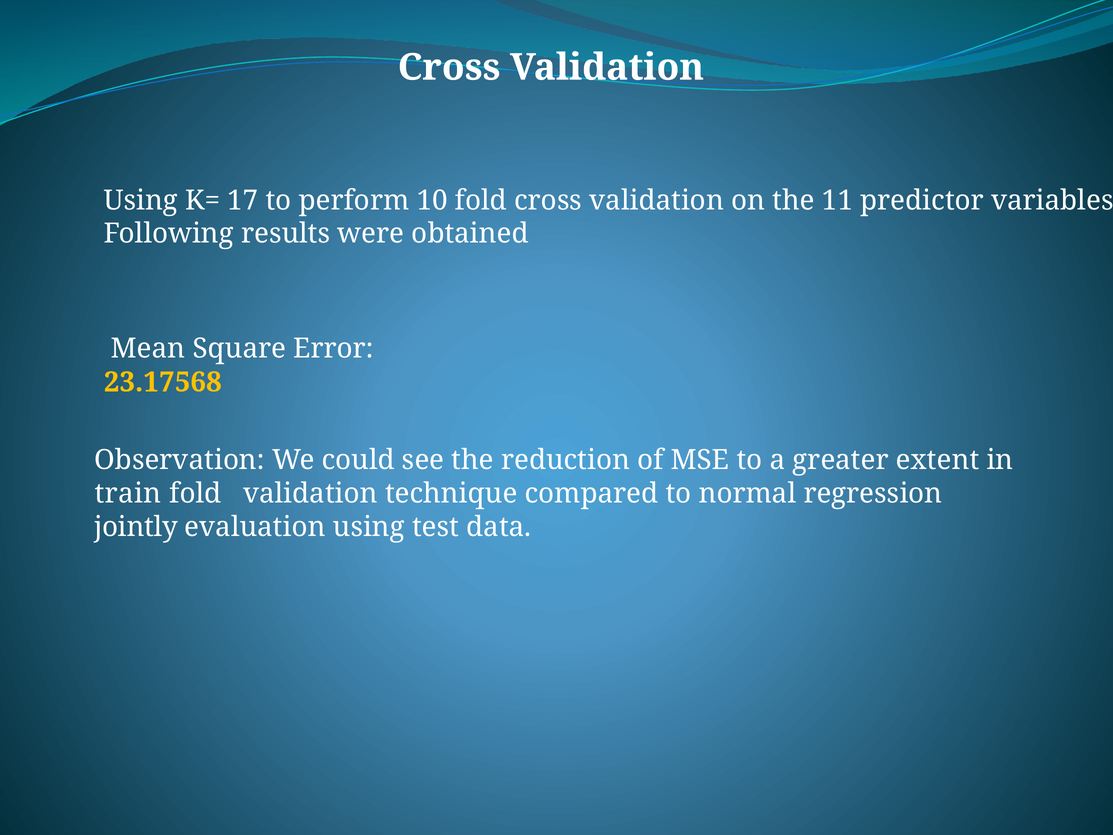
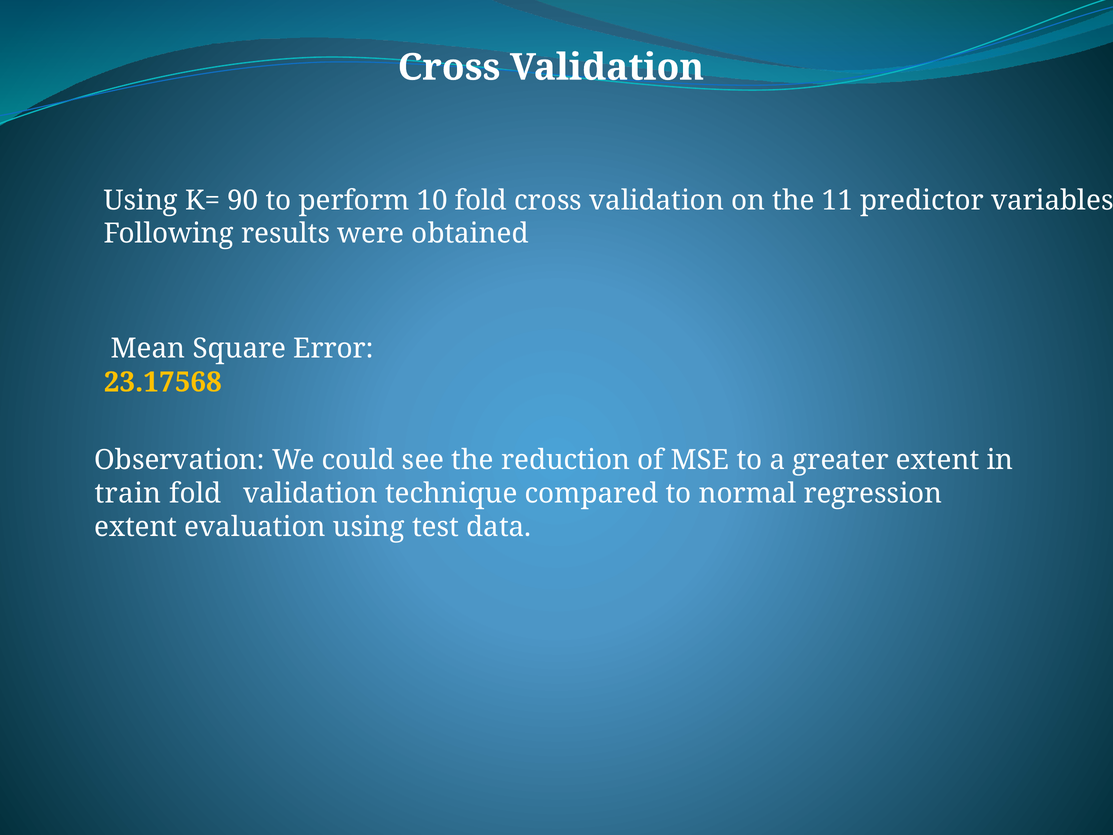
17: 17 -> 90
jointly at (136, 527): jointly -> extent
